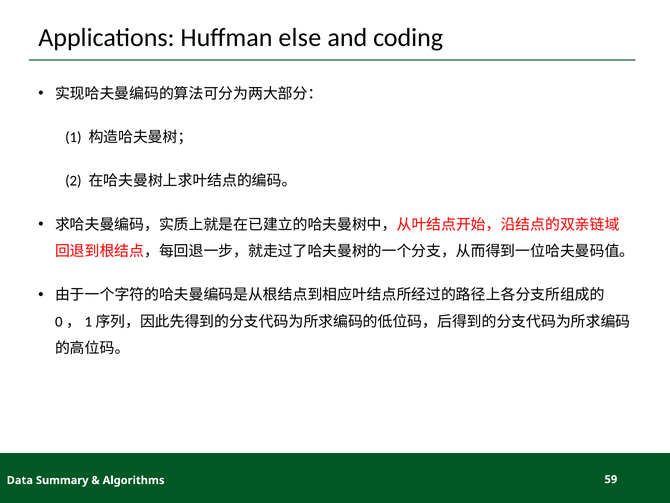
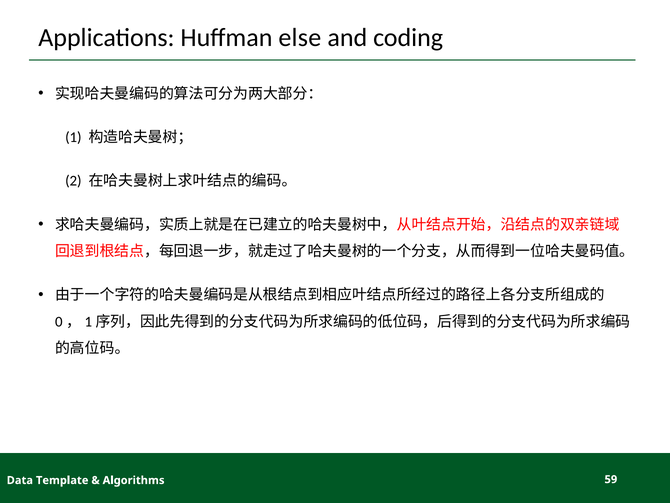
Summary: Summary -> Template
